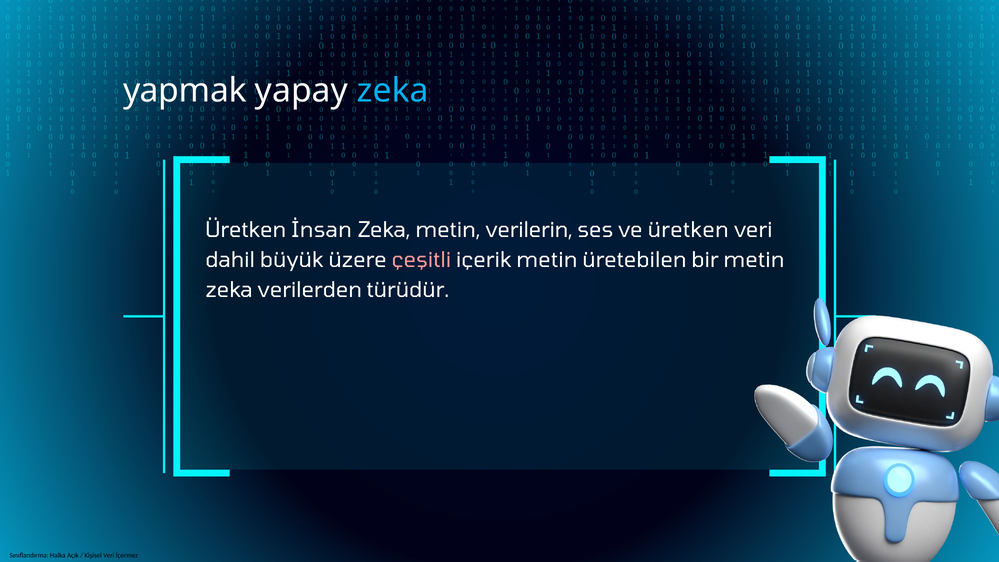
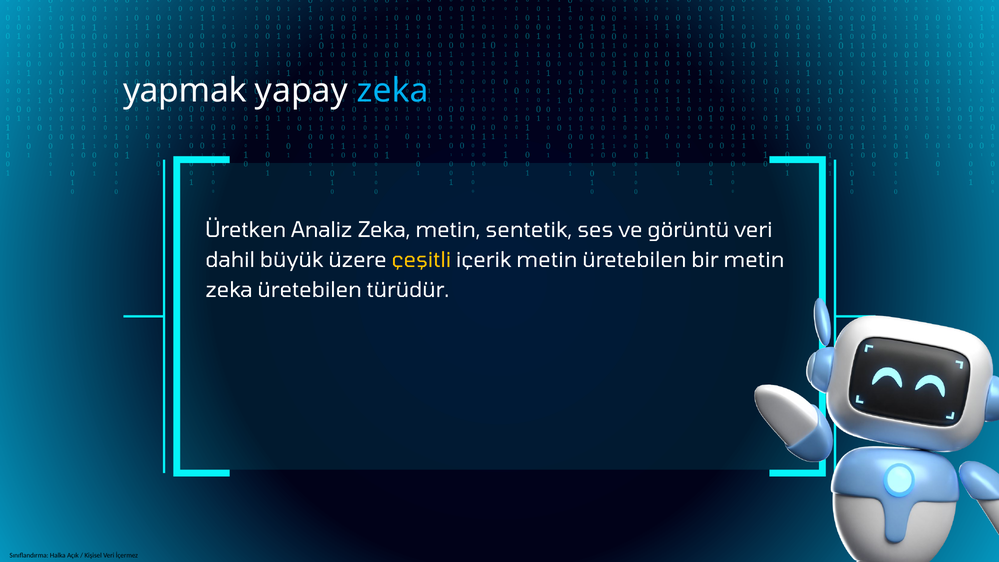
İnsan: İnsan -> Analiz
verilerin: verilerin -> sentetik
ve üretken: üretken -> görüntü
çeşitli colour: pink -> yellow
zeka verilerden: verilerden -> üretebilen
